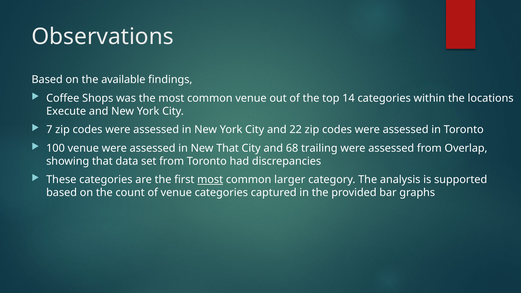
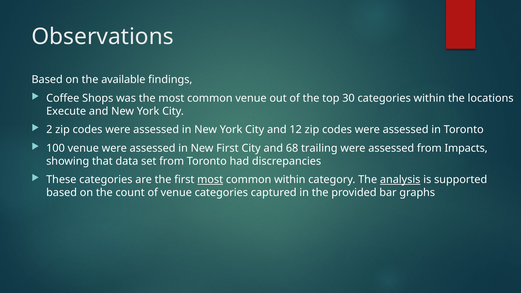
14: 14 -> 30
7: 7 -> 2
22: 22 -> 12
New That: That -> First
Overlap: Overlap -> Impacts
common larger: larger -> within
analysis underline: none -> present
